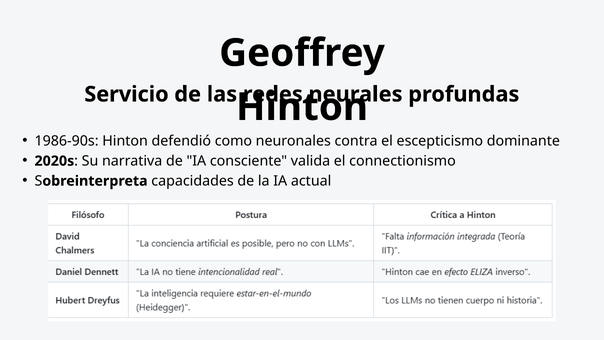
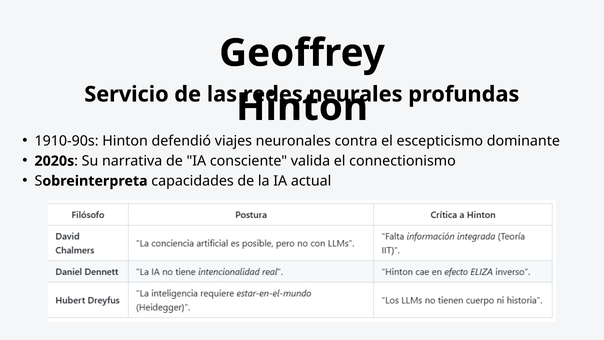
1986-90s: 1986-90s -> 1910-90s
como: como -> viajes
